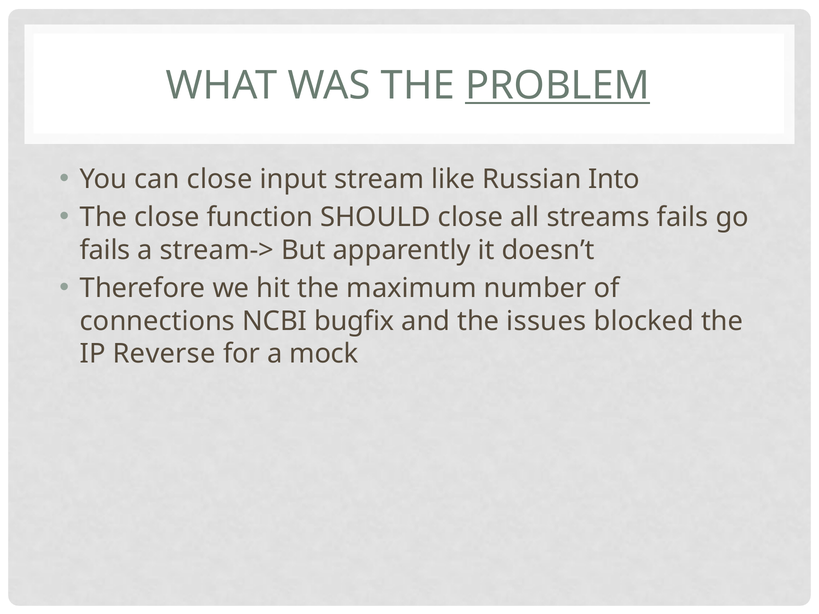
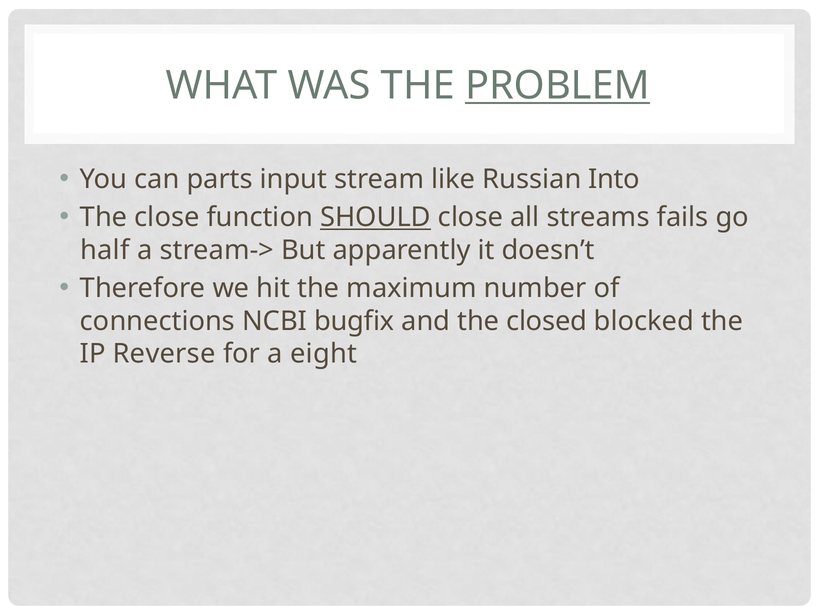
can close: close -> parts
SHOULD underline: none -> present
fails at (105, 250): fails -> half
issues: issues -> closed
mock: mock -> eight
